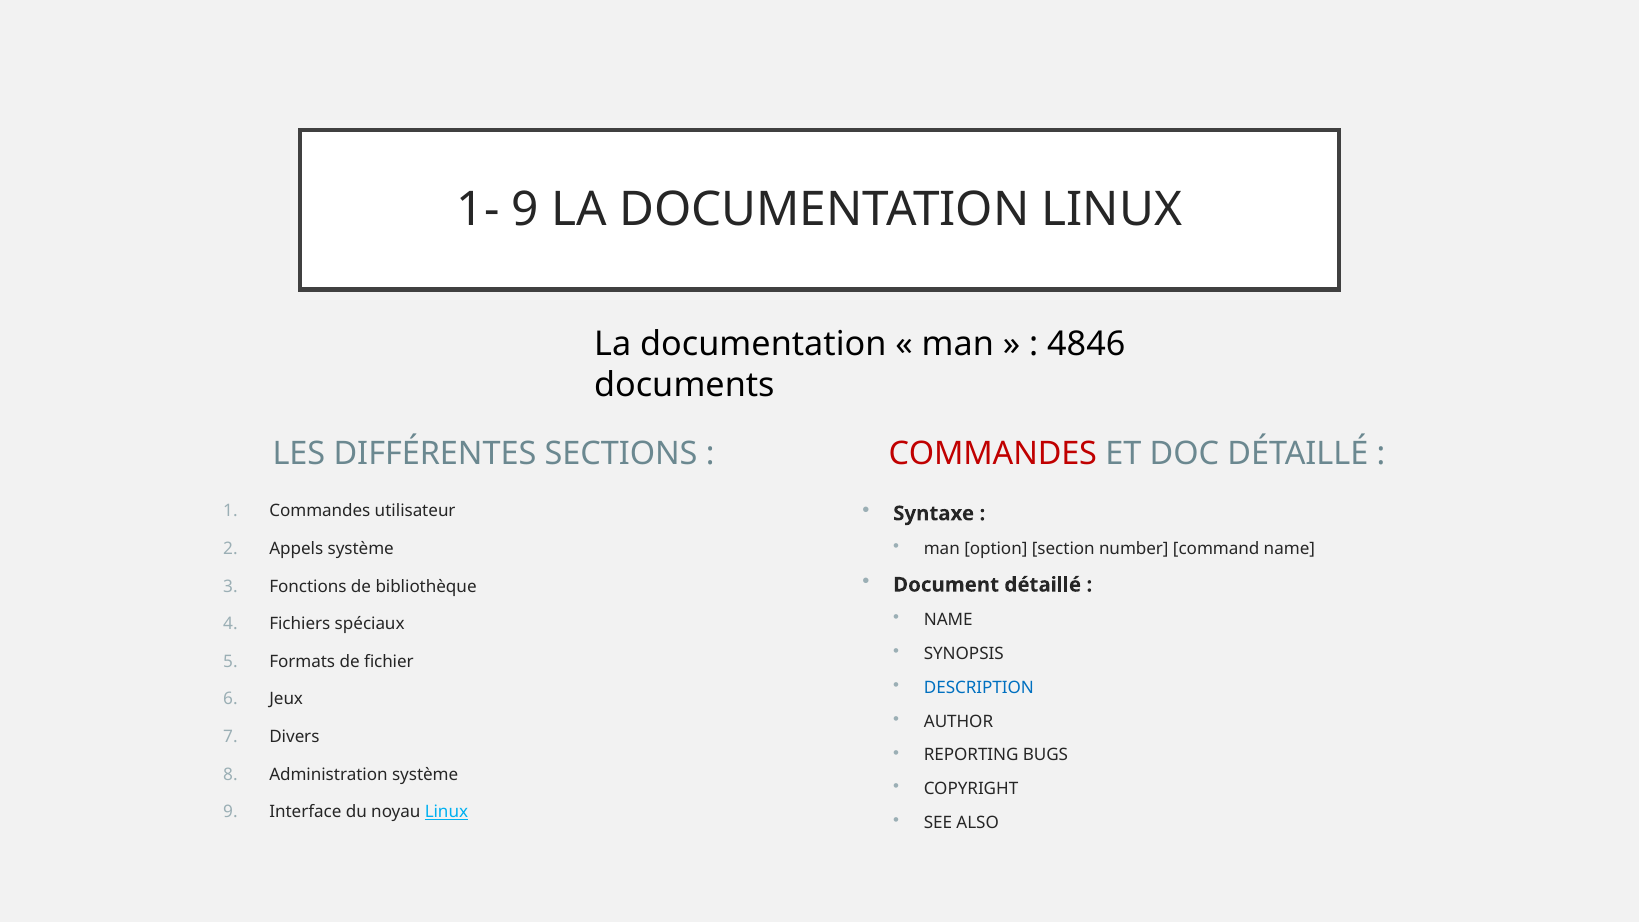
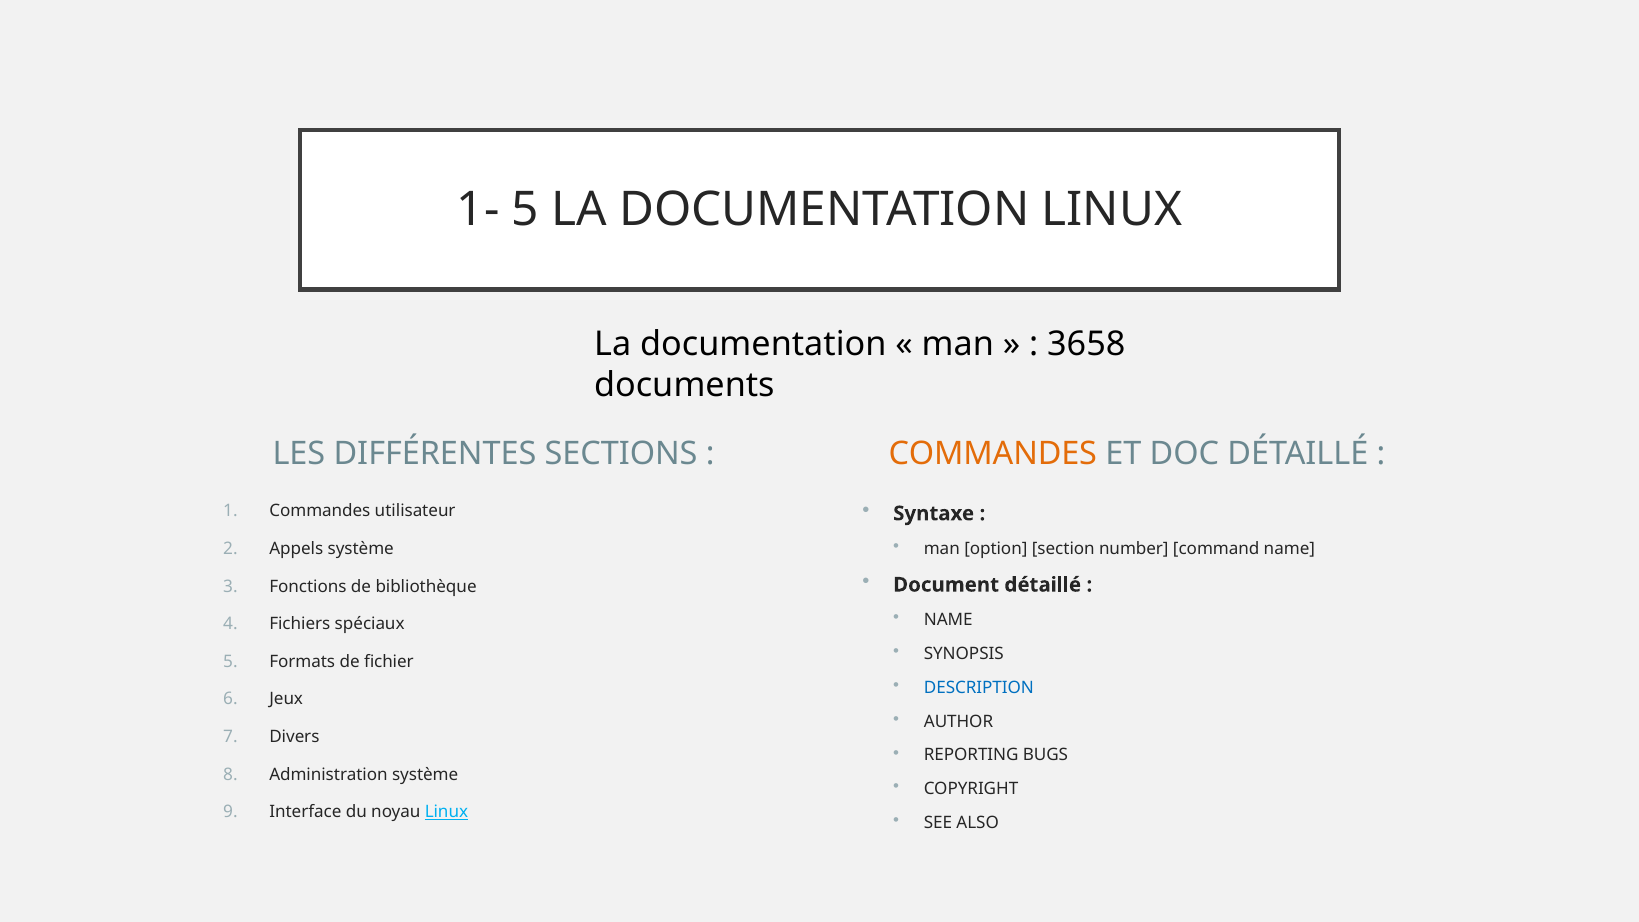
1- 9: 9 -> 5
4846: 4846 -> 3658
COMMANDES at (993, 453) colour: red -> orange
